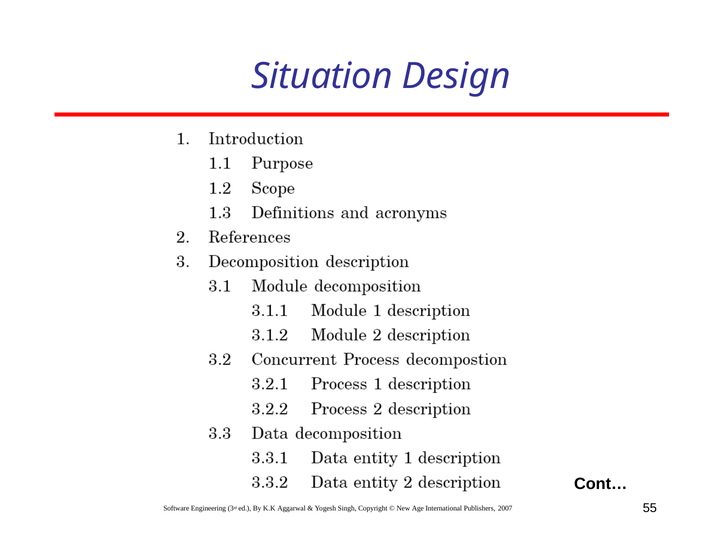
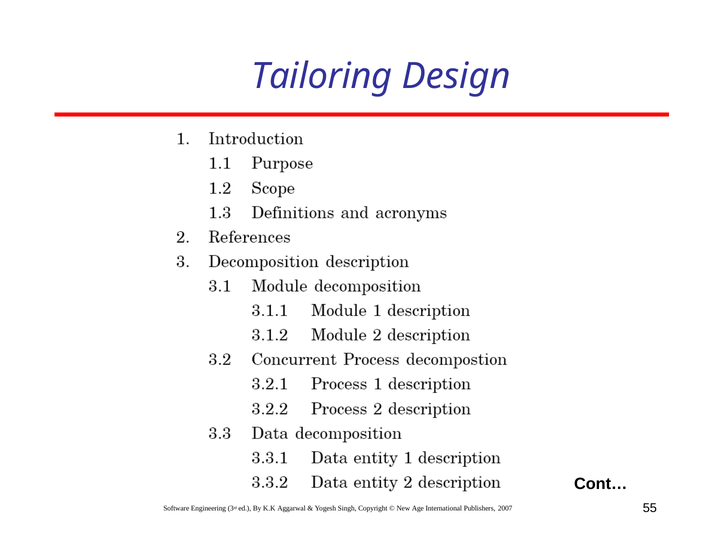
Situation: Situation -> Tailoring
